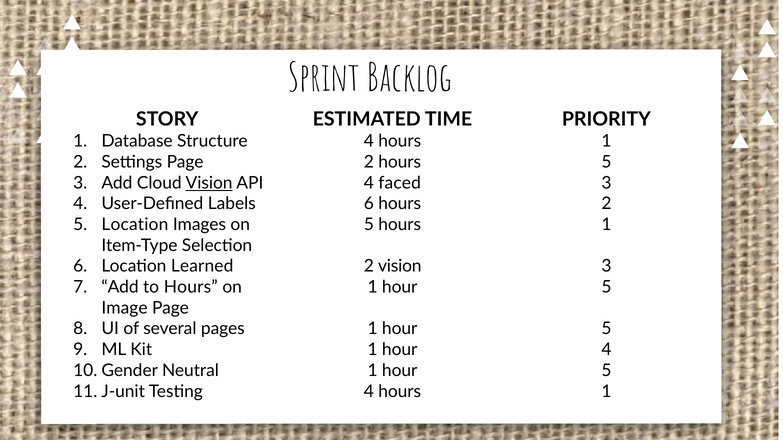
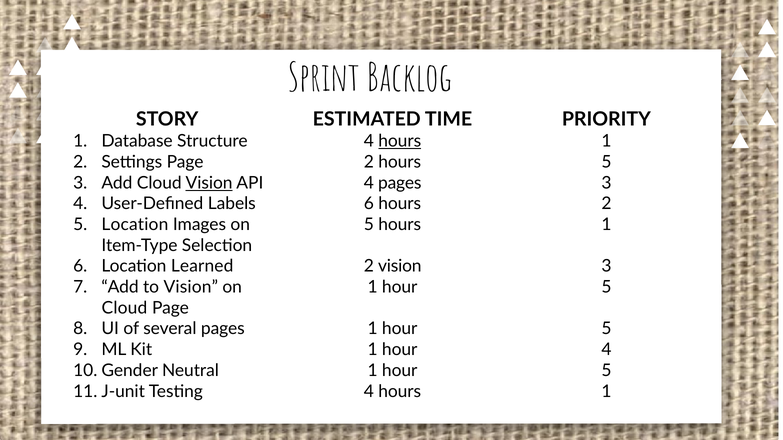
hours at (400, 141) underline: none -> present
4 faced: faced -> pages
to Hours: Hours -> Vision
Image at (125, 308): Image -> Cloud
